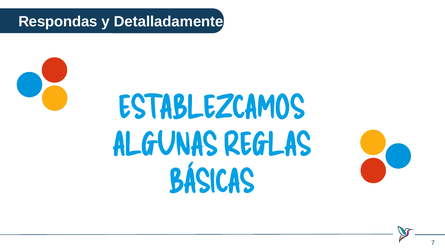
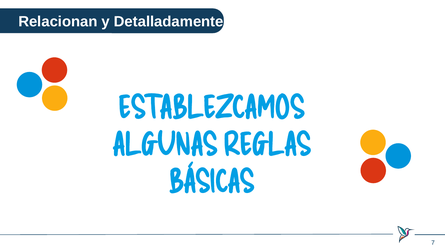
Respondas: Respondas -> Relacionan
